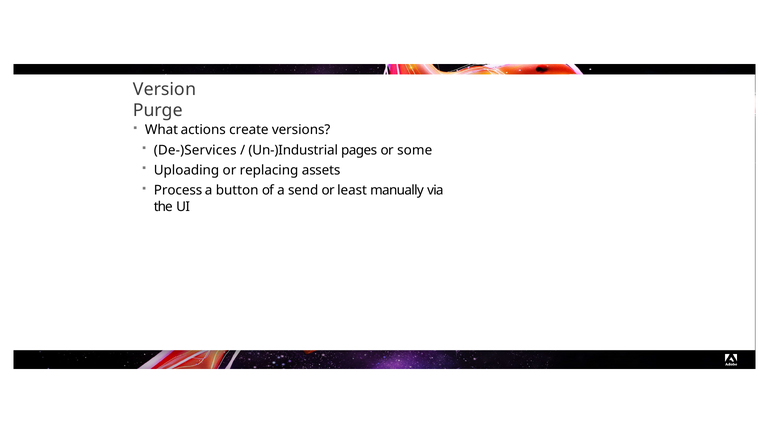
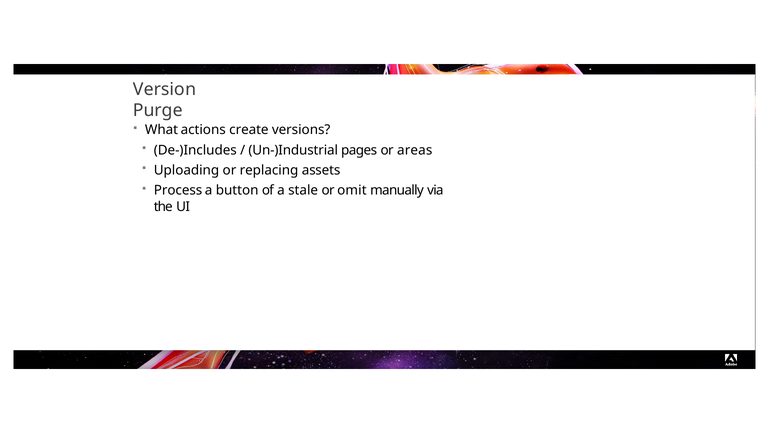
De-)Services: De-)Services -> De-)Includes
some: some -> areas
send: send -> stale
least: least -> omit
